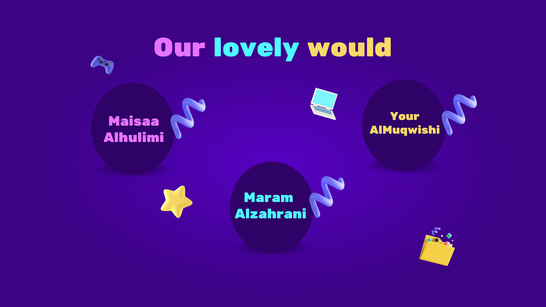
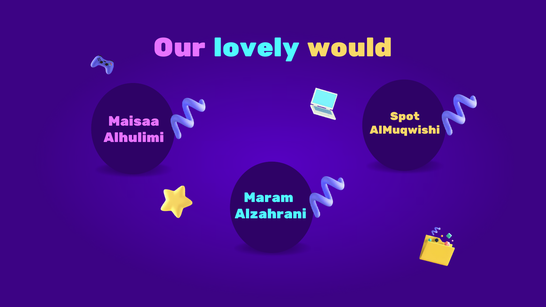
Your: Your -> Spot
